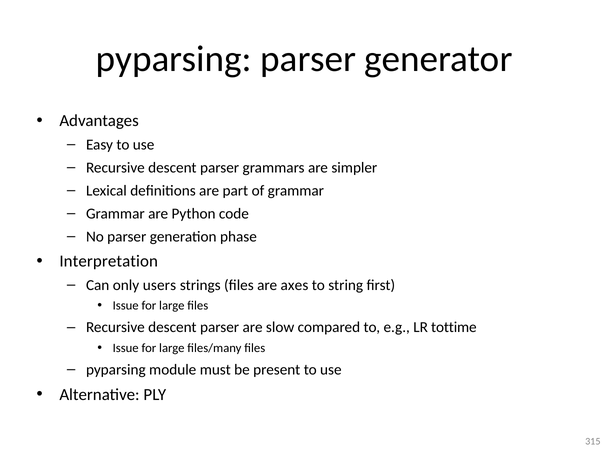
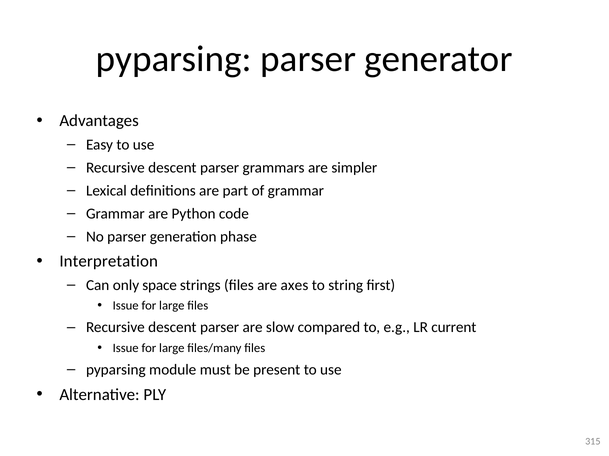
users: users -> space
tottime: tottime -> current
